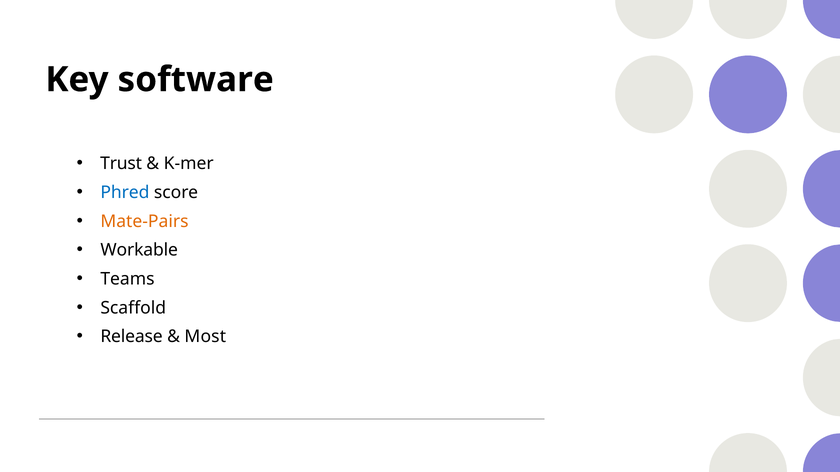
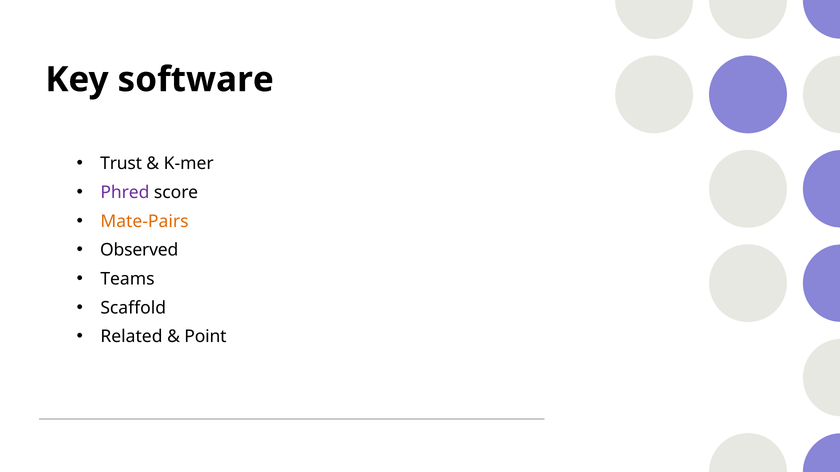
Phred colour: blue -> purple
Workable: Workable -> Observed
Release: Release -> Related
Most: Most -> Point
